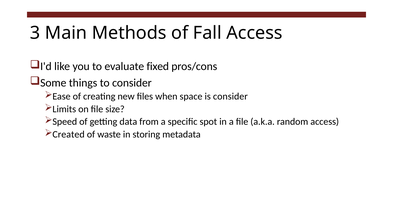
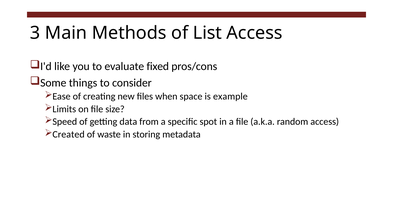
Fall: Fall -> List
is consider: consider -> example
